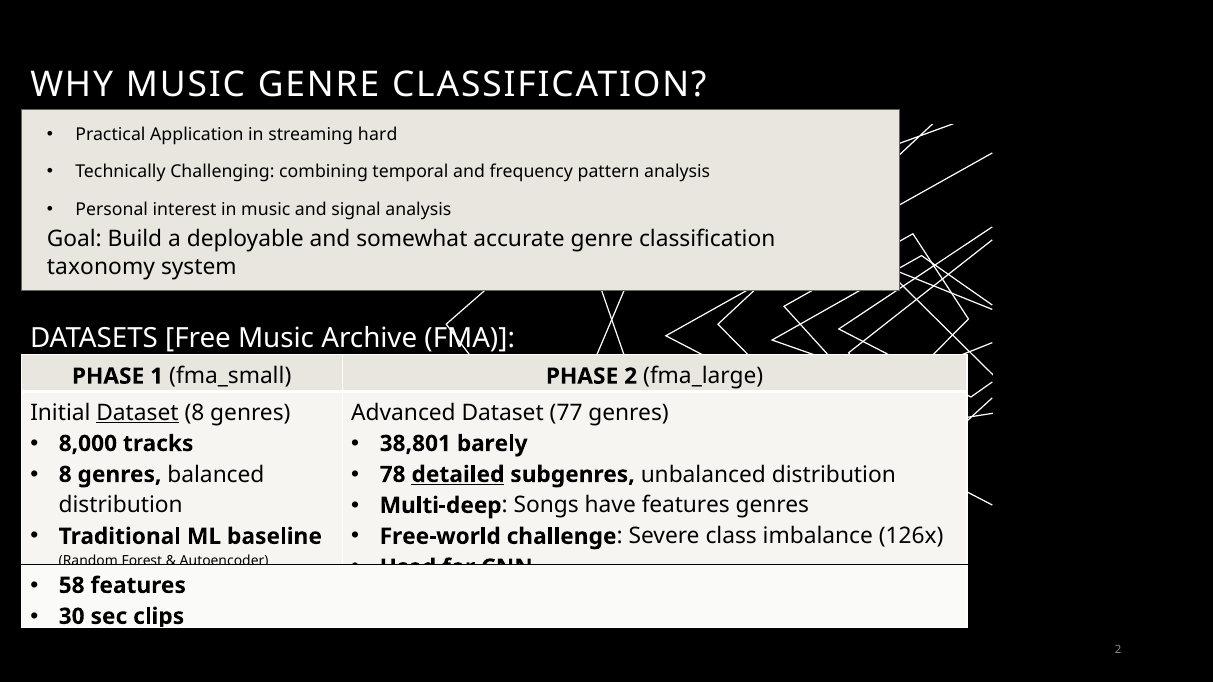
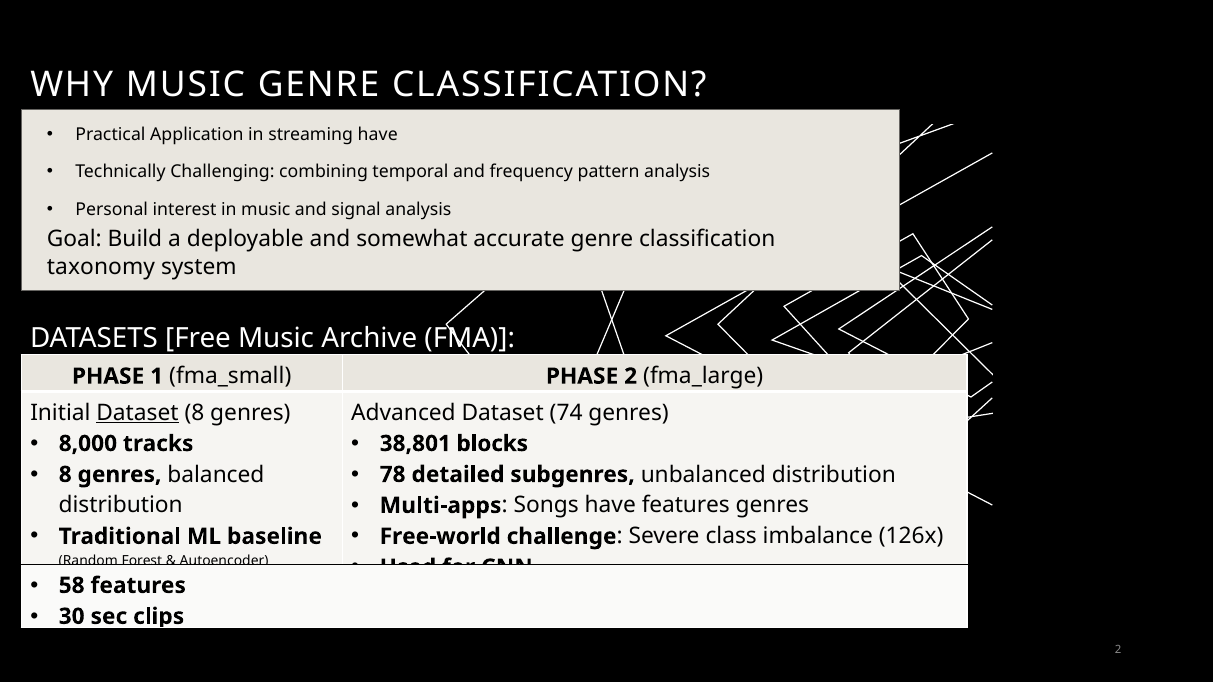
streaming hard: hard -> have
77: 77 -> 74
barely: barely -> blocks
detailed underline: present -> none
Multi-deep: Multi-deep -> Multi-apps
